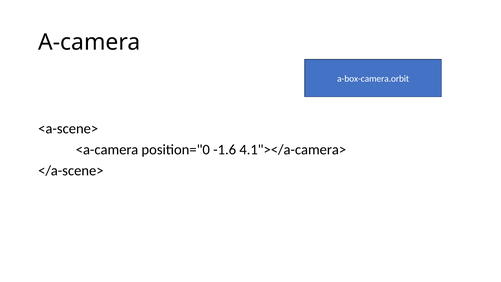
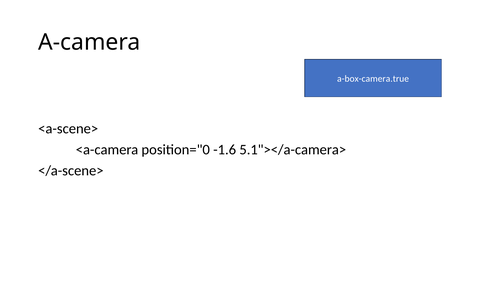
a-box-camera.orbit: a-box-camera.orbit -> a-box-camera.true
4.1"></a-camera>: 4.1"></a-camera> -> 5.1"></a-camera>
